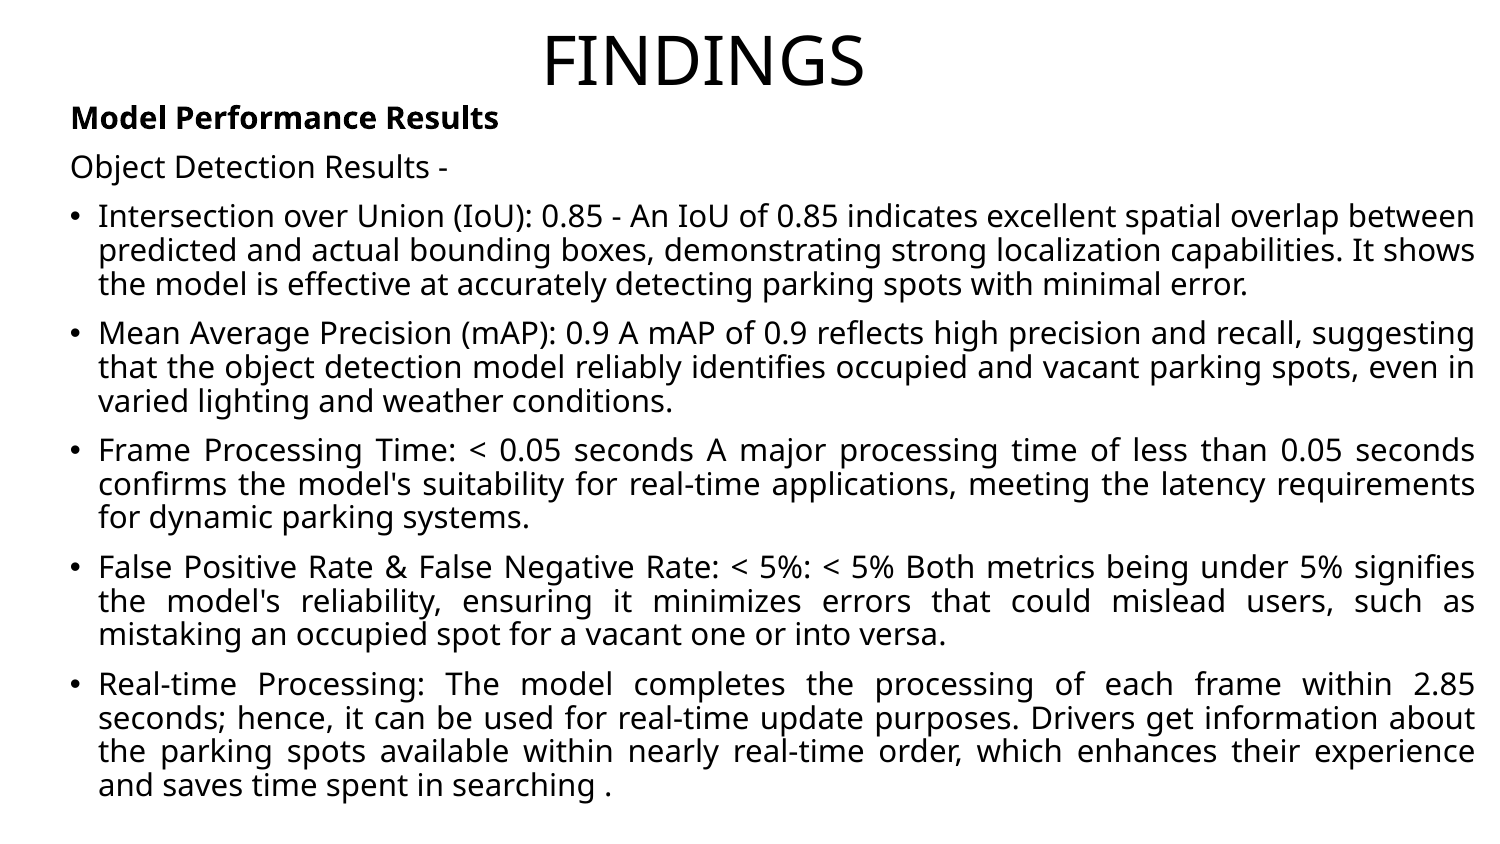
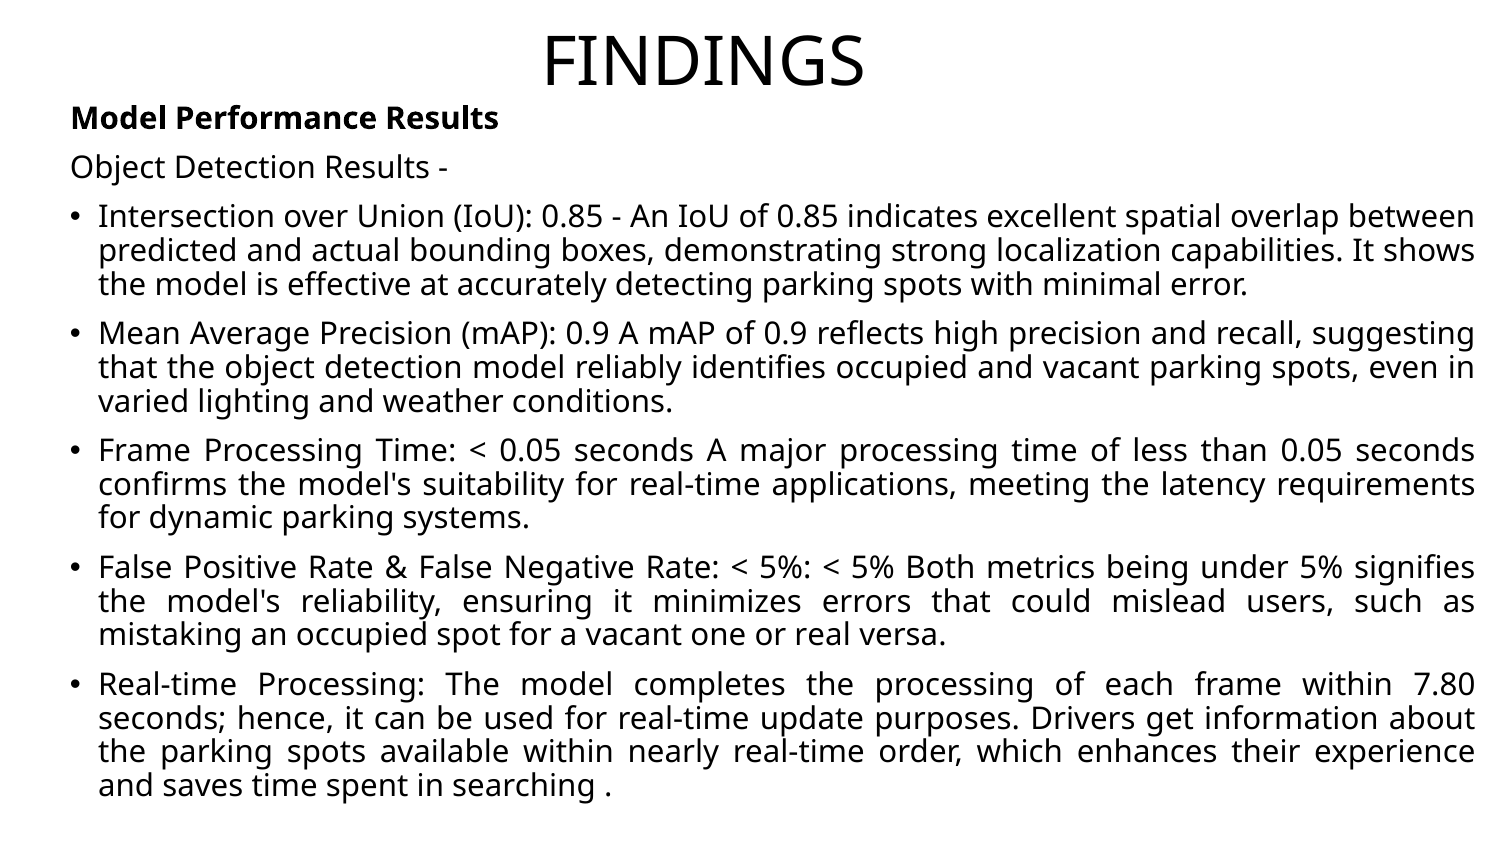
into: into -> real
2.85: 2.85 -> 7.80
